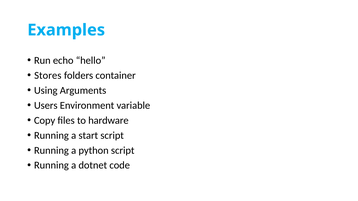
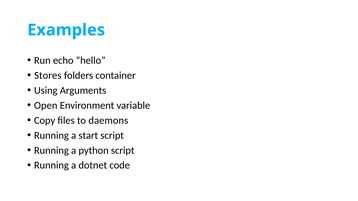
Users: Users -> Open
hardware: hardware -> daemons
